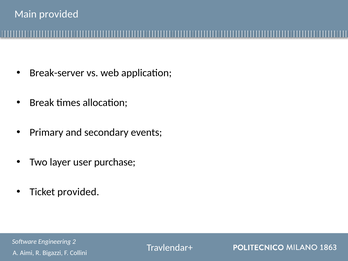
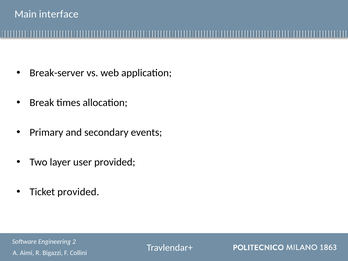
Main provided: provided -> interface
user purchase: purchase -> provided
